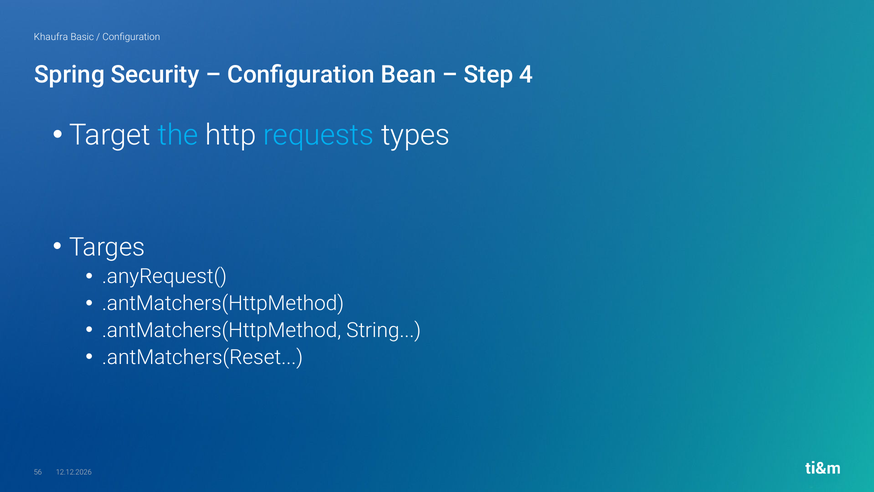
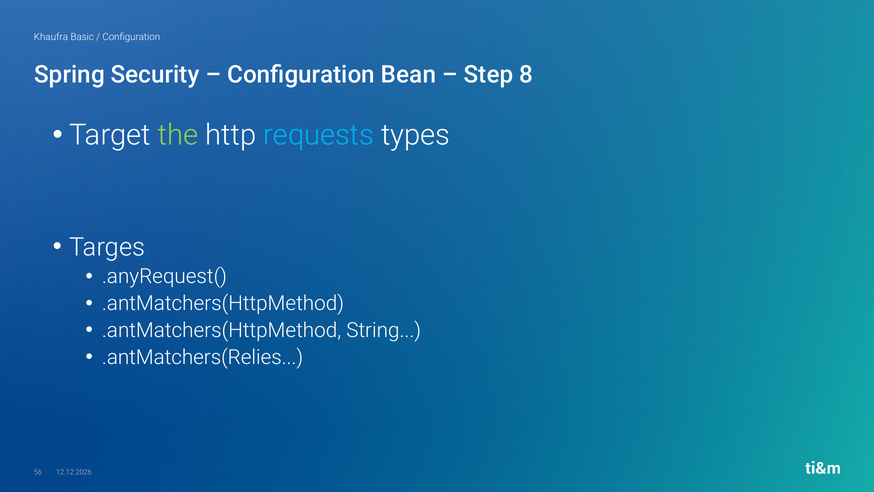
4: 4 -> 8
the colour: light blue -> light green
.antMatchers(Reset: .antMatchers(Reset -> .antMatchers(Relies
